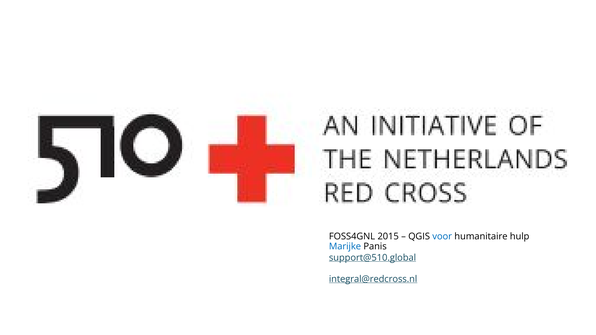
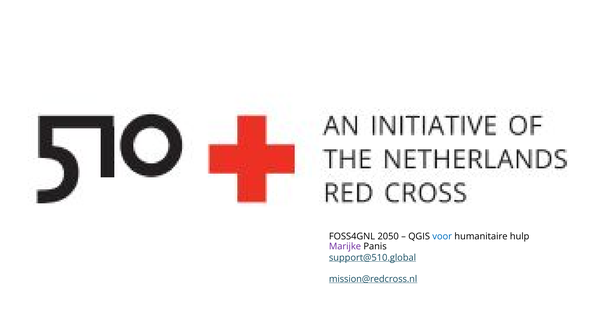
2015: 2015 -> 2050
Marijke colour: blue -> purple
integral@redcross.nl: integral@redcross.nl -> mission@redcross.nl
